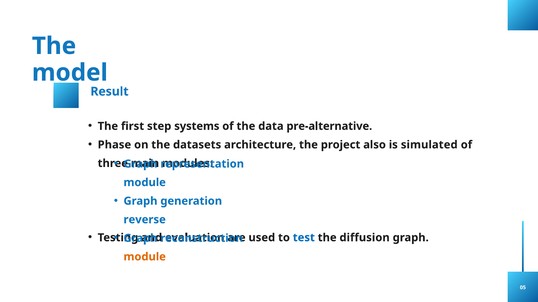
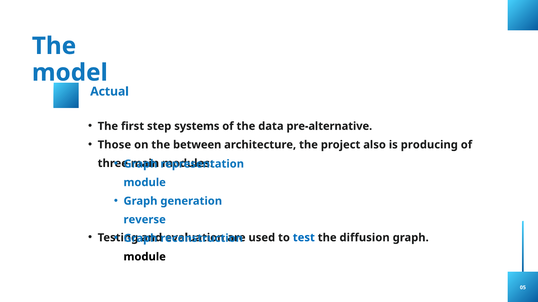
Result: Result -> Actual
Phase: Phase -> Those
datasets: datasets -> between
simulated: simulated -> producing
module at (145, 257) colour: orange -> black
